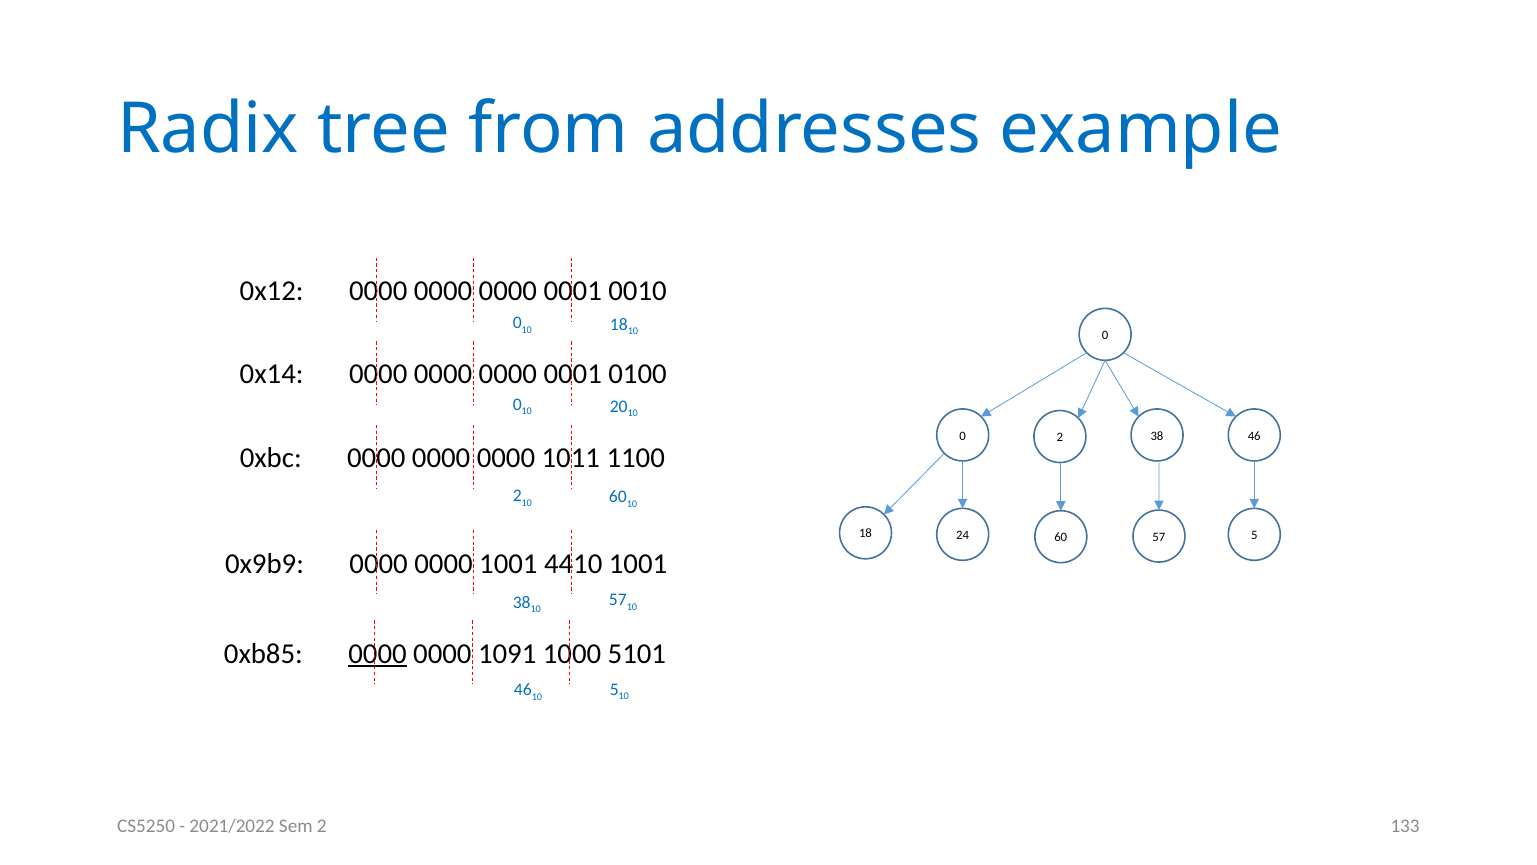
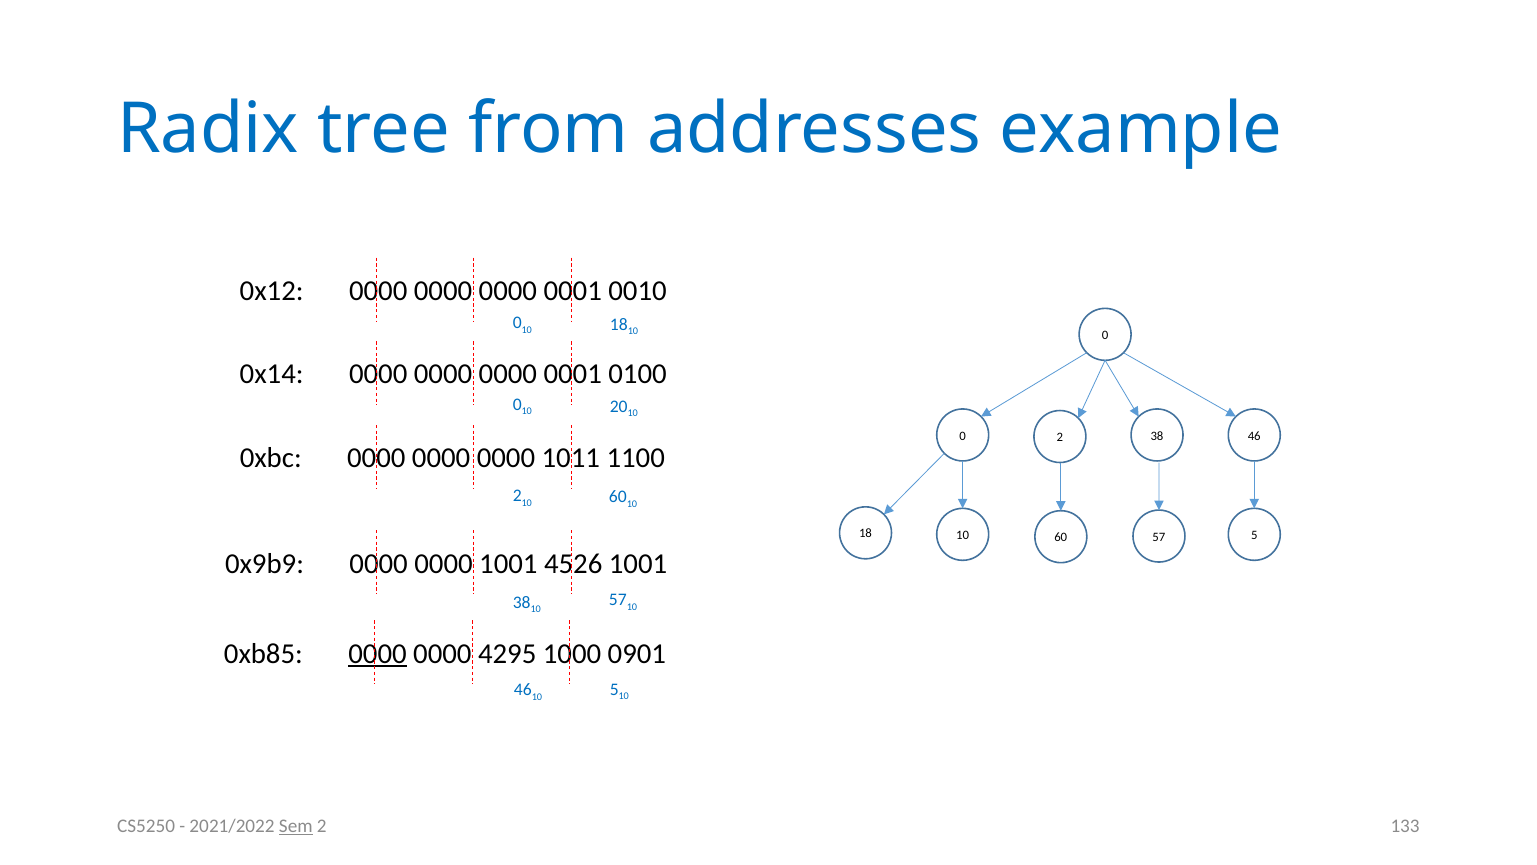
24 at (963, 535): 24 -> 10
4410: 4410 -> 4526
1091: 1091 -> 4295
5101: 5101 -> 0901
Sem underline: none -> present
